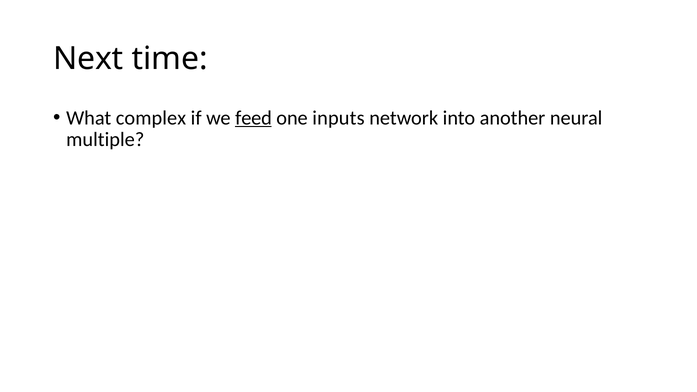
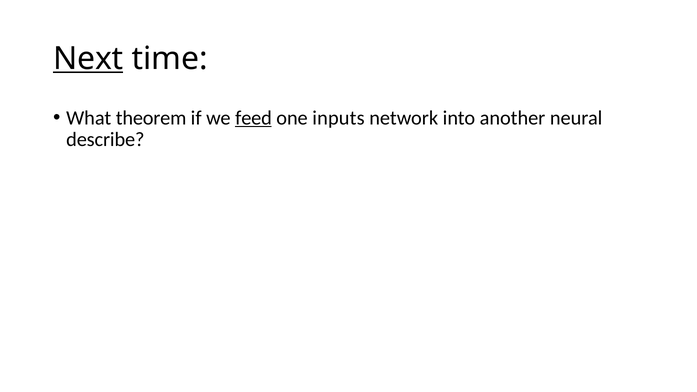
Next underline: none -> present
complex: complex -> theorem
multiple: multiple -> describe
